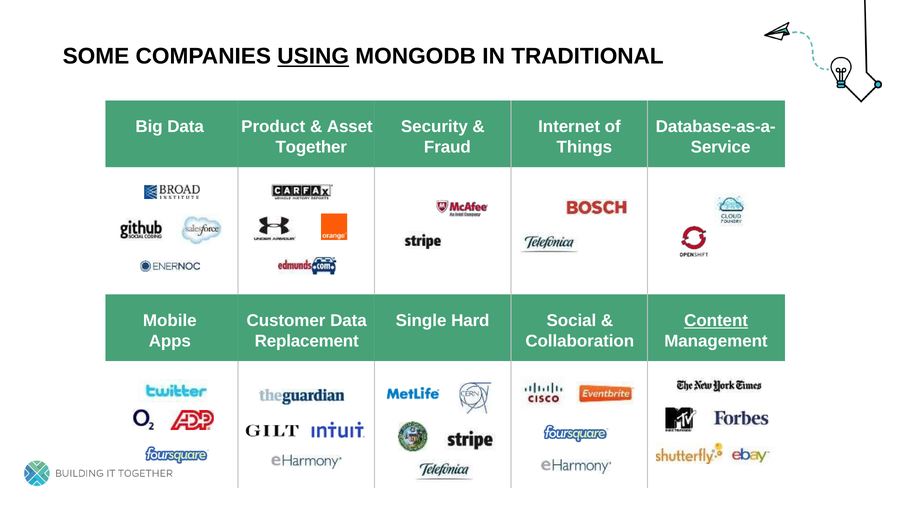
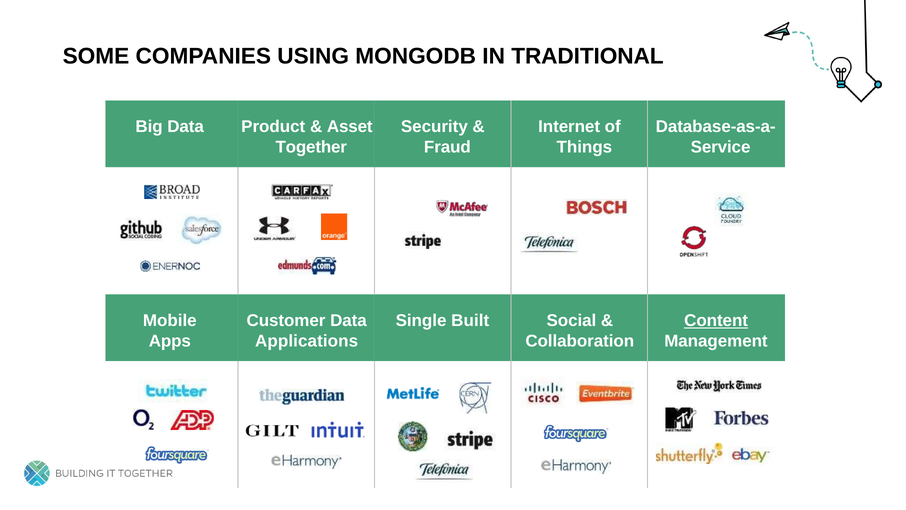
USING underline: present -> none
Hard: Hard -> Built
Replacement: Replacement -> Applications
